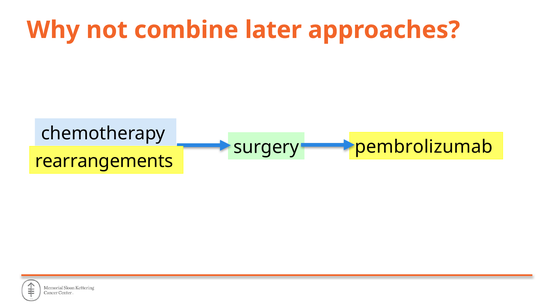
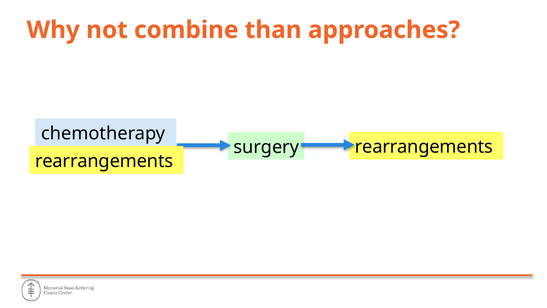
later: later -> than
pembrolizumab at (424, 147): pembrolizumab -> rearrangements
